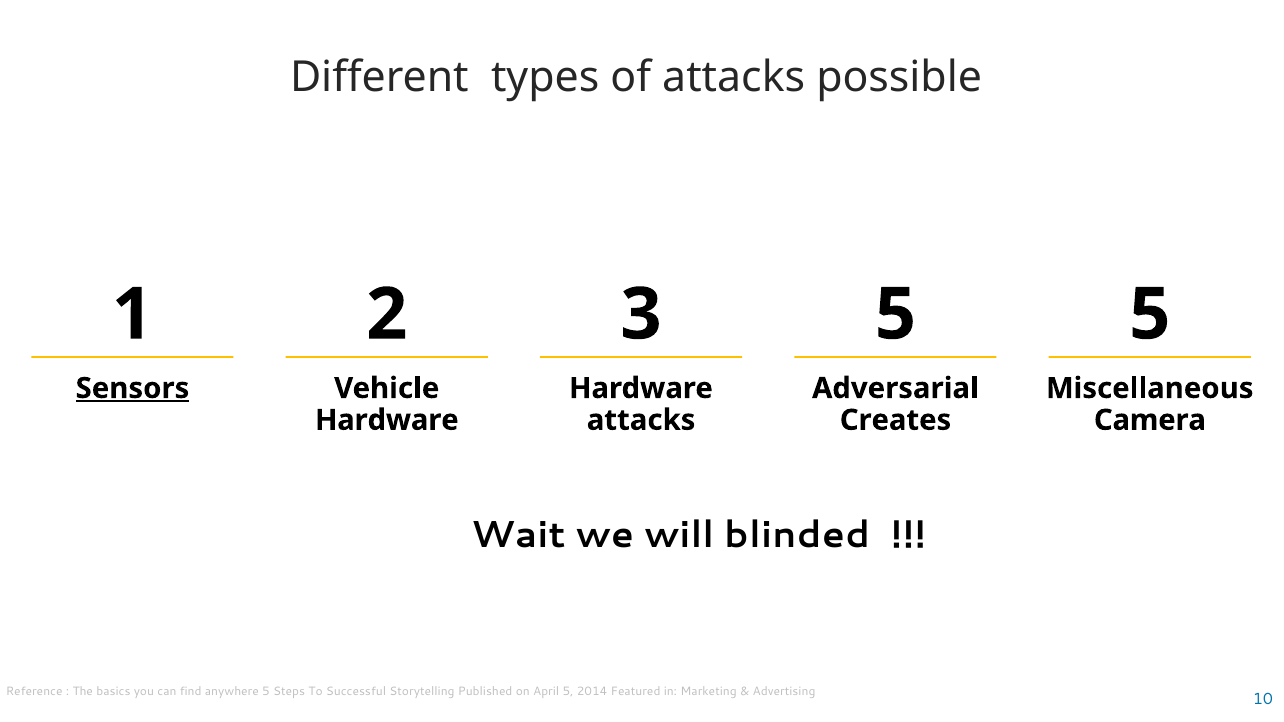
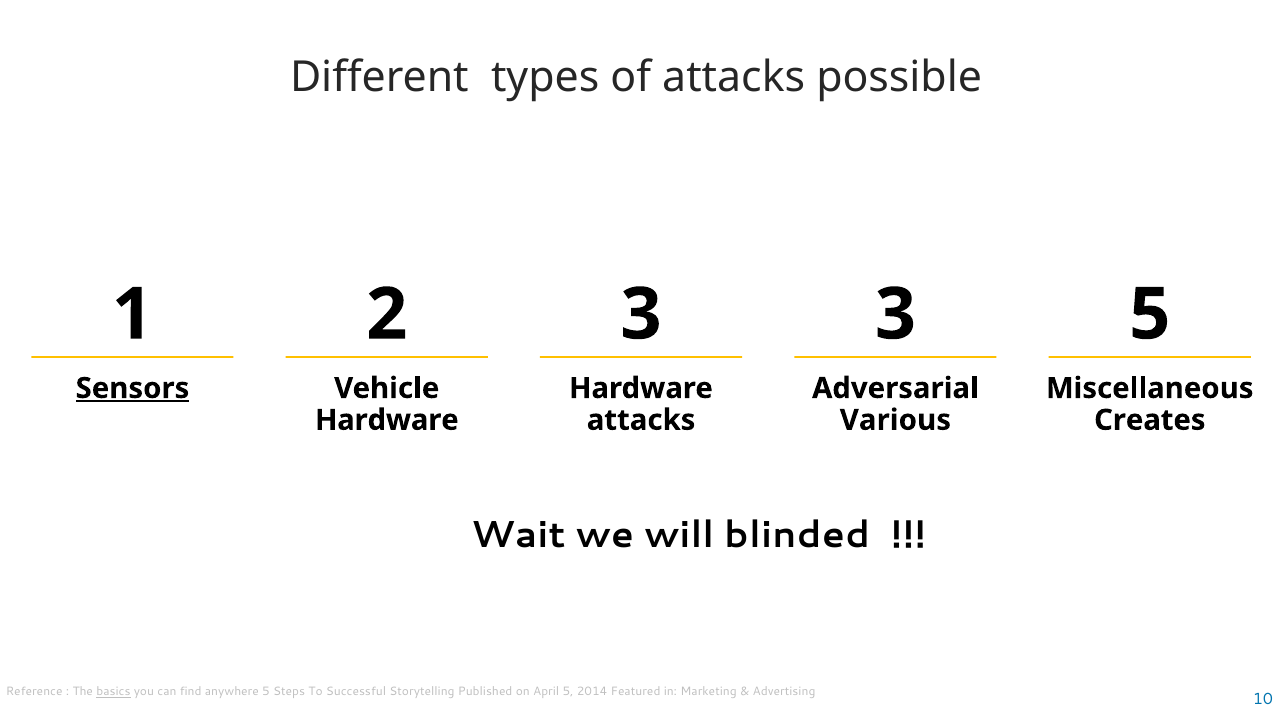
3 5: 5 -> 3
Creates: Creates -> Various
Camera: Camera -> Creates
basics underline: none -> present
